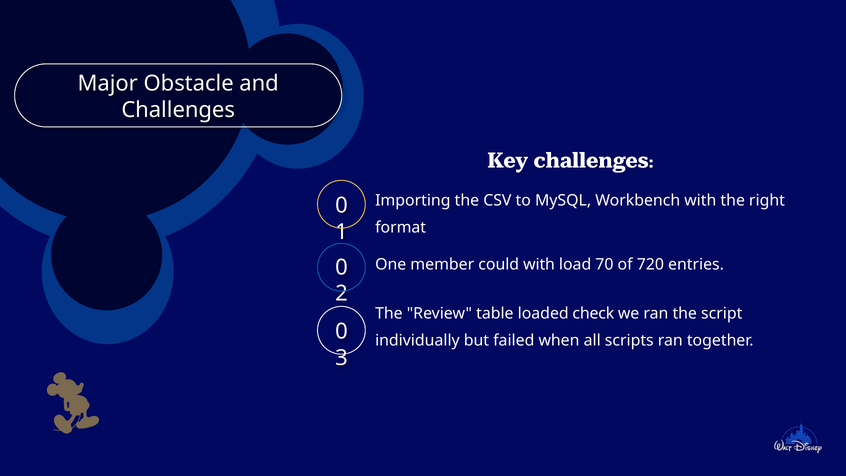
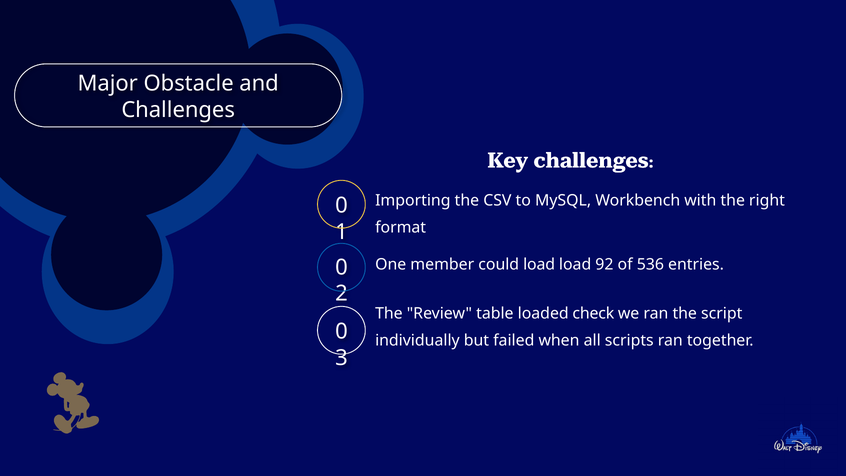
could with: with -> load
70: 70 -> 92
720: 720 -> 536
